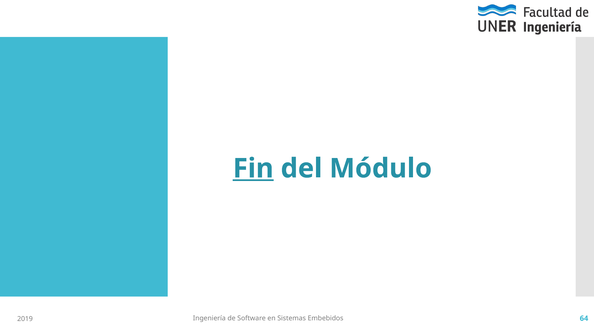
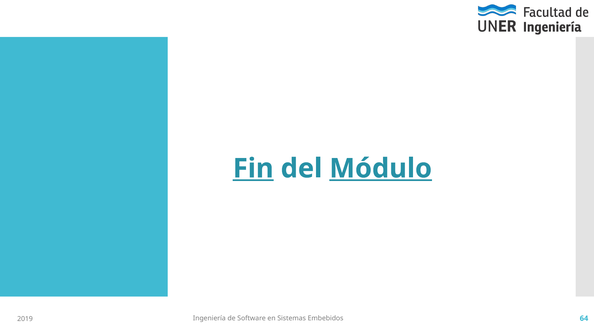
Módulo underline: none -> present
